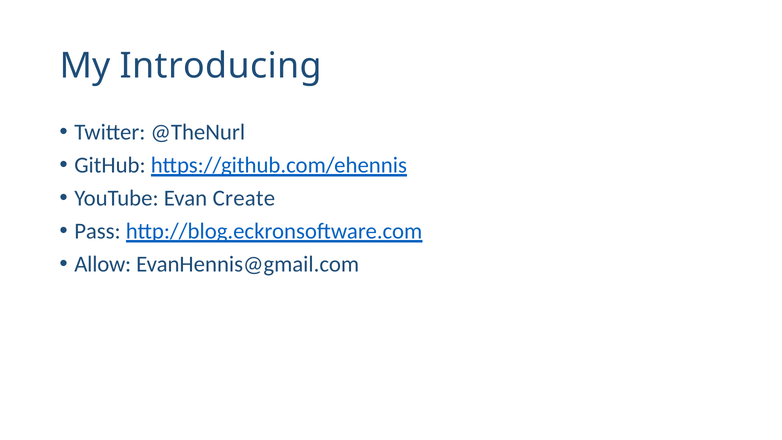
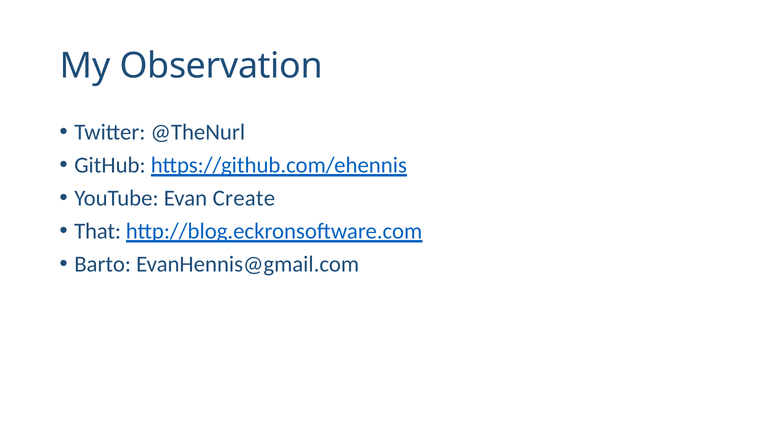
Introducing: Introducing -> Observation
Pass: Pass -> That
Allow: Allow -> Barto
